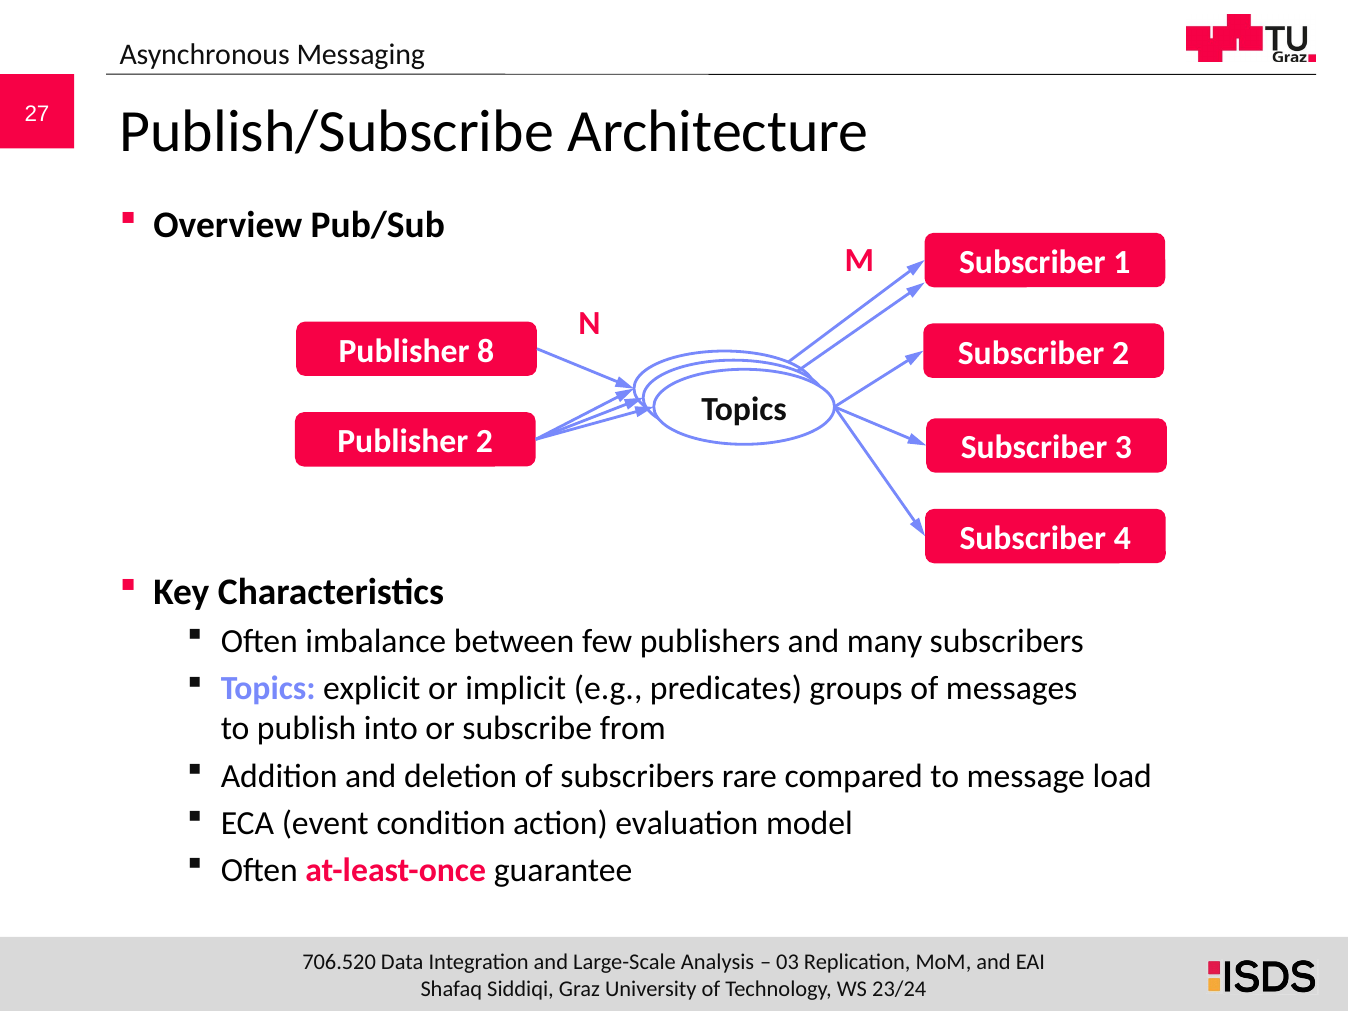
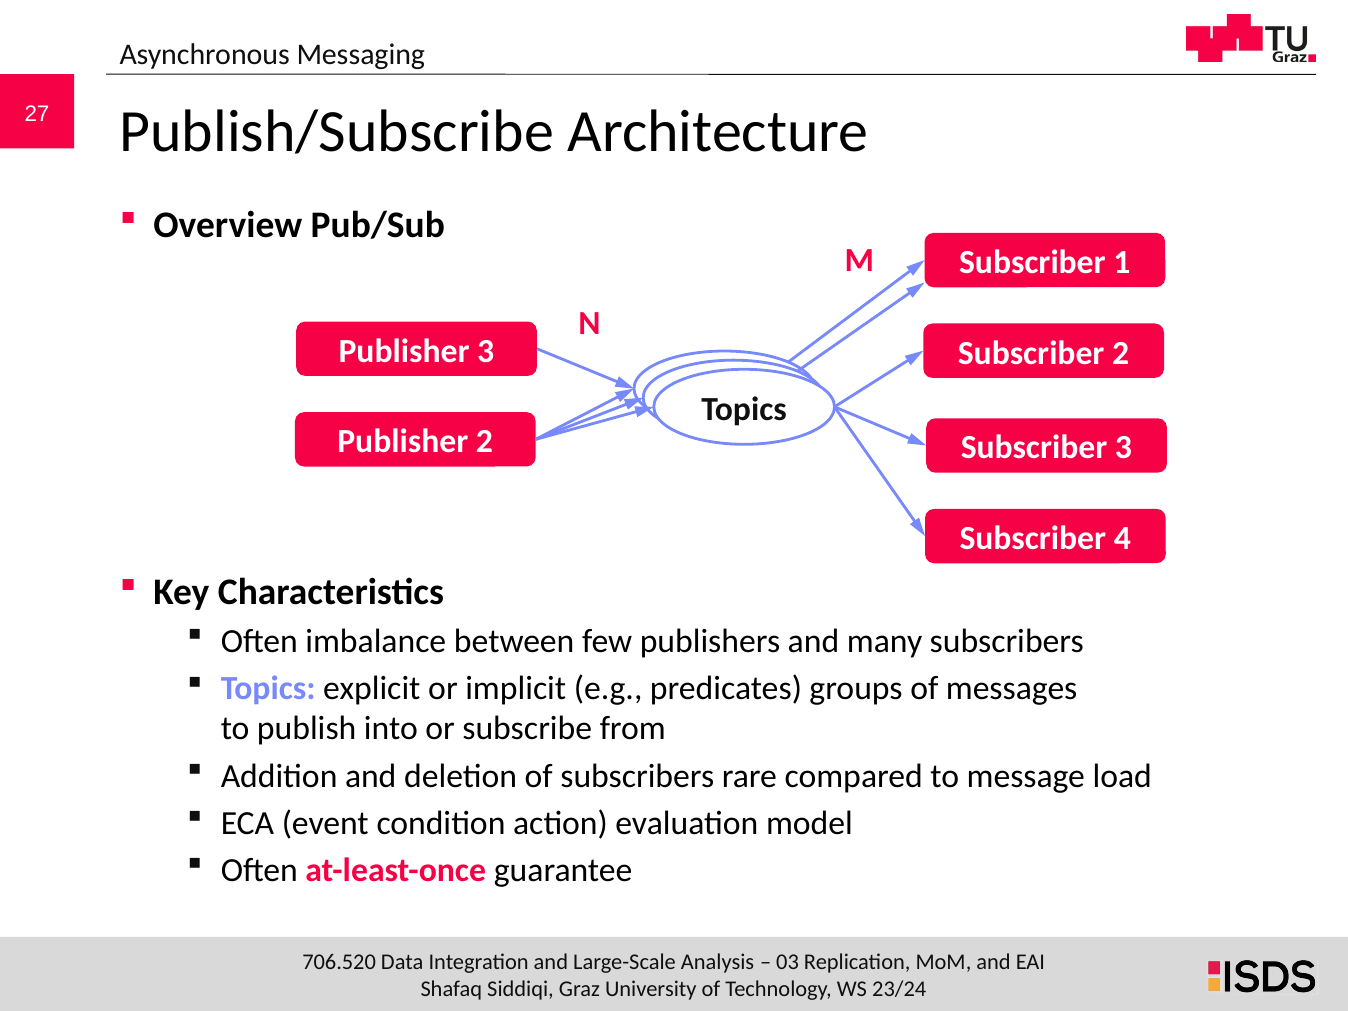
Publisher 8: 8 -> 3
